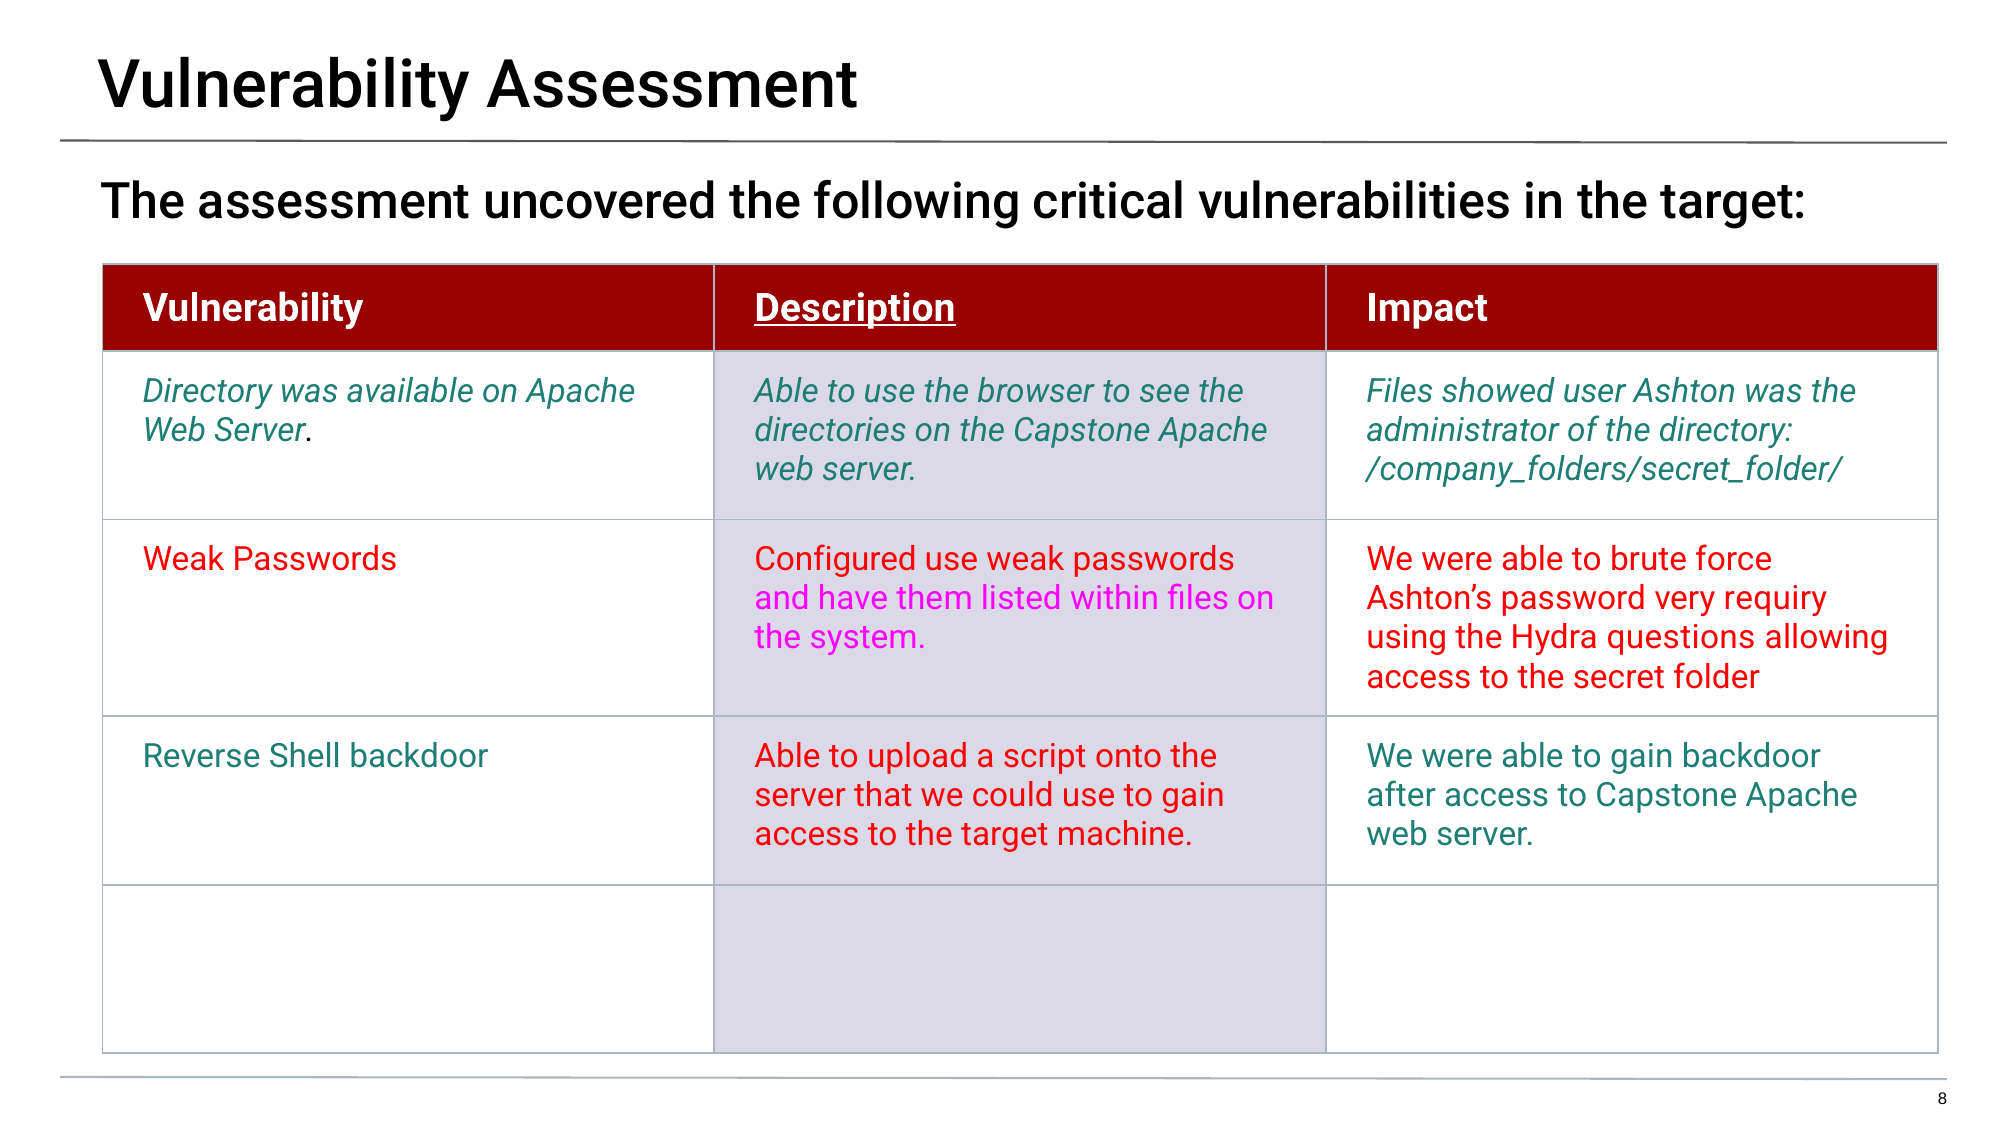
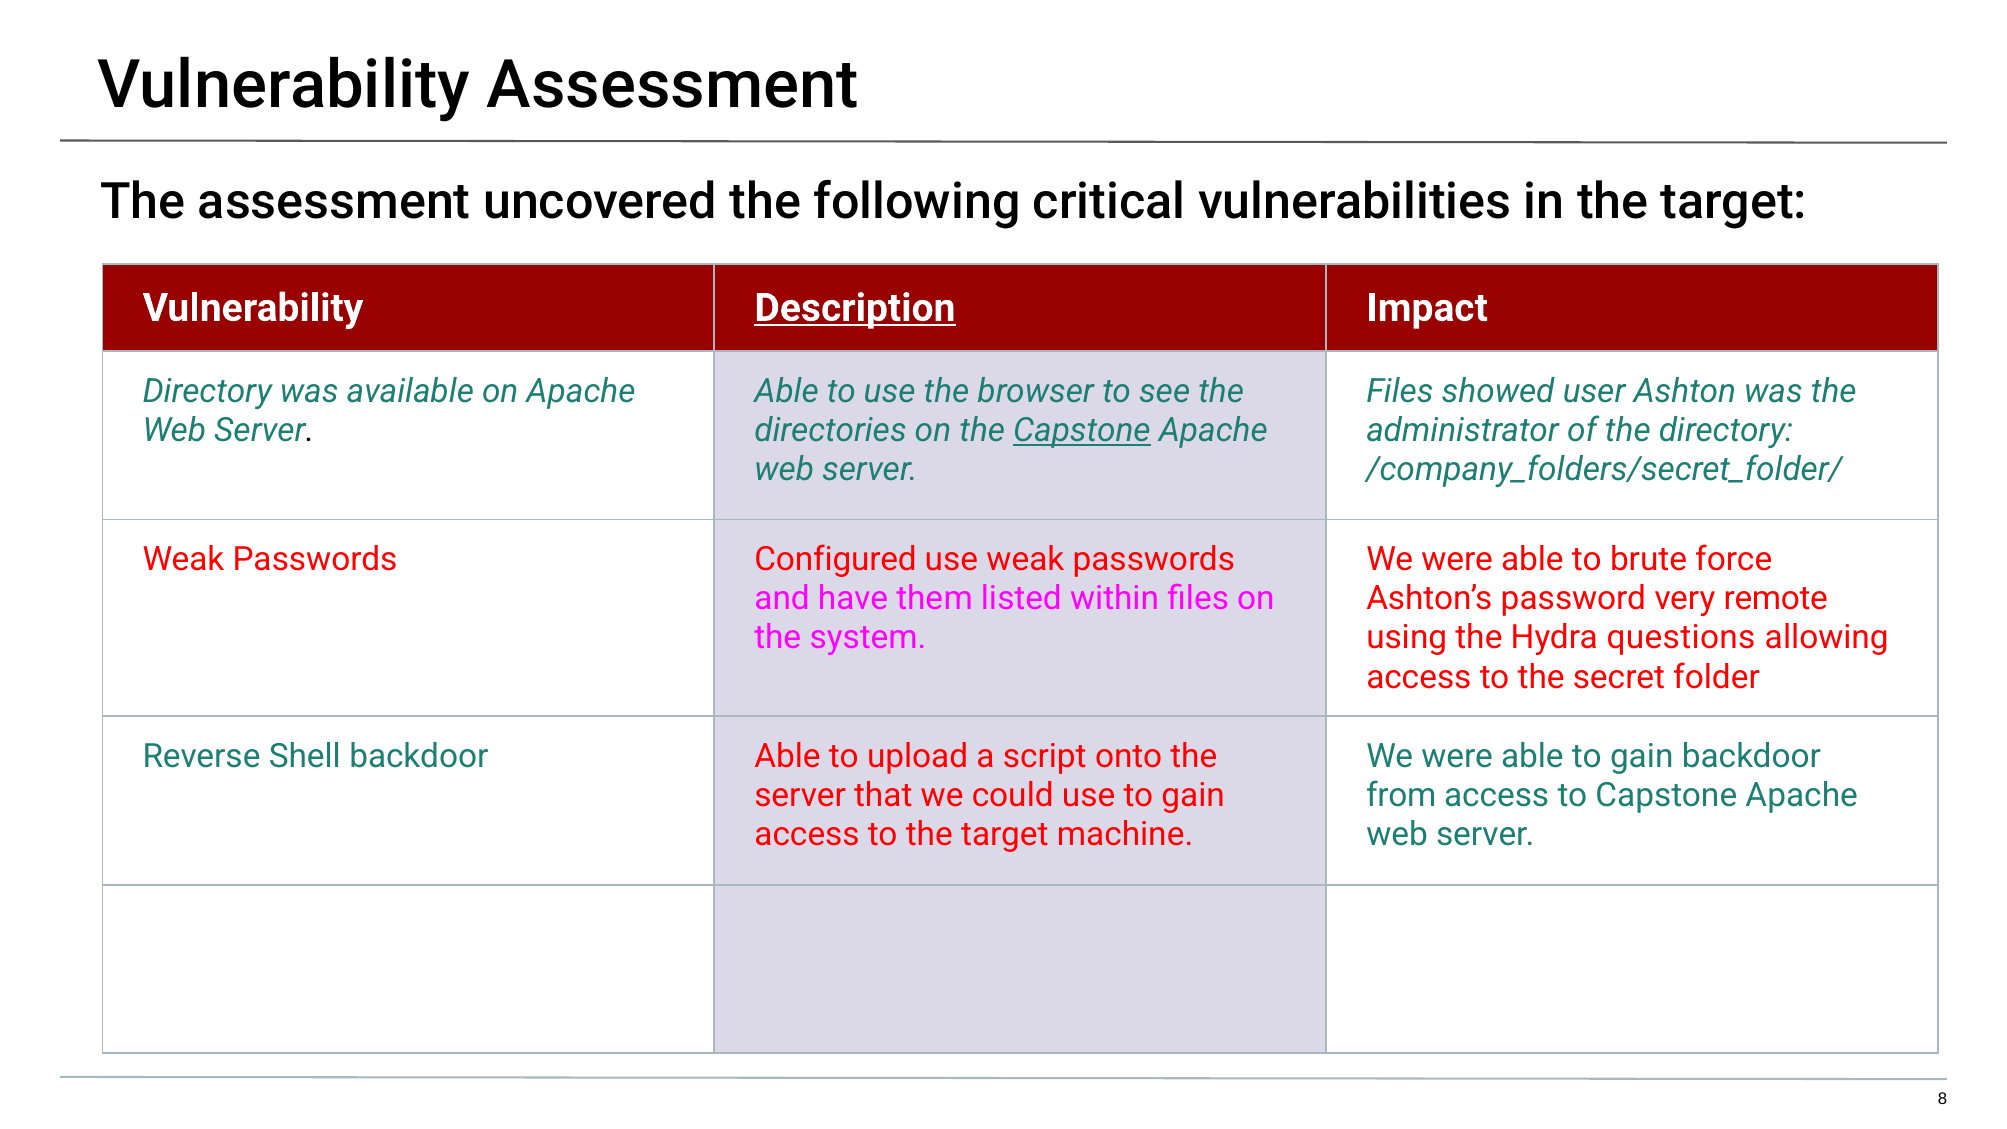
Capstone at (1082, 430) underline: none -> present
requiry: requiry -> remote
after: after -> from
